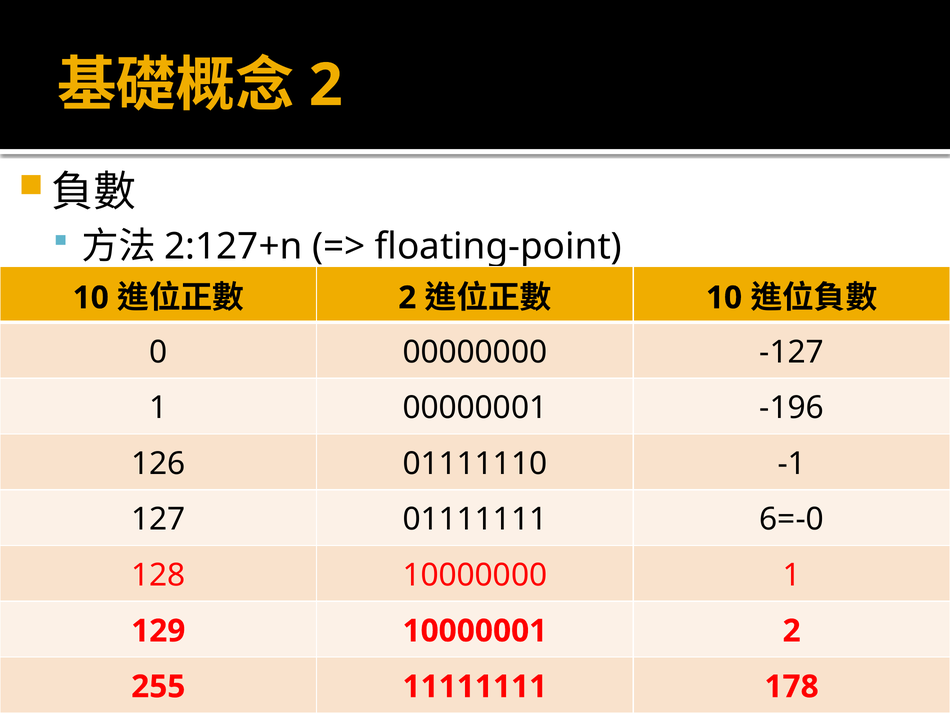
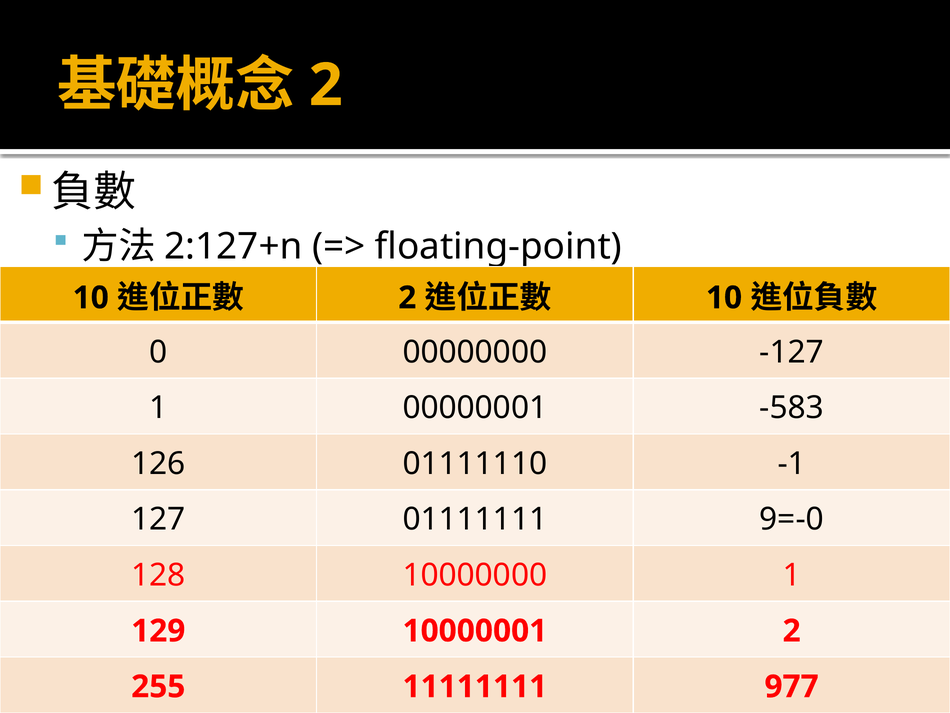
-196: -196 -> -583
6=-0: 6=-0 -> 9=-0
178: 178 -> 977
